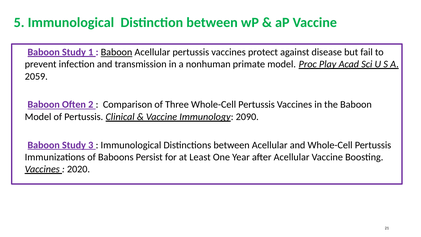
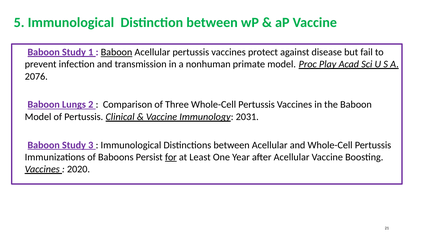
2059: 2059 -> 2076
Often: Often -> Lungs
2090: 2090 -> 2031
for underline: none -> present
